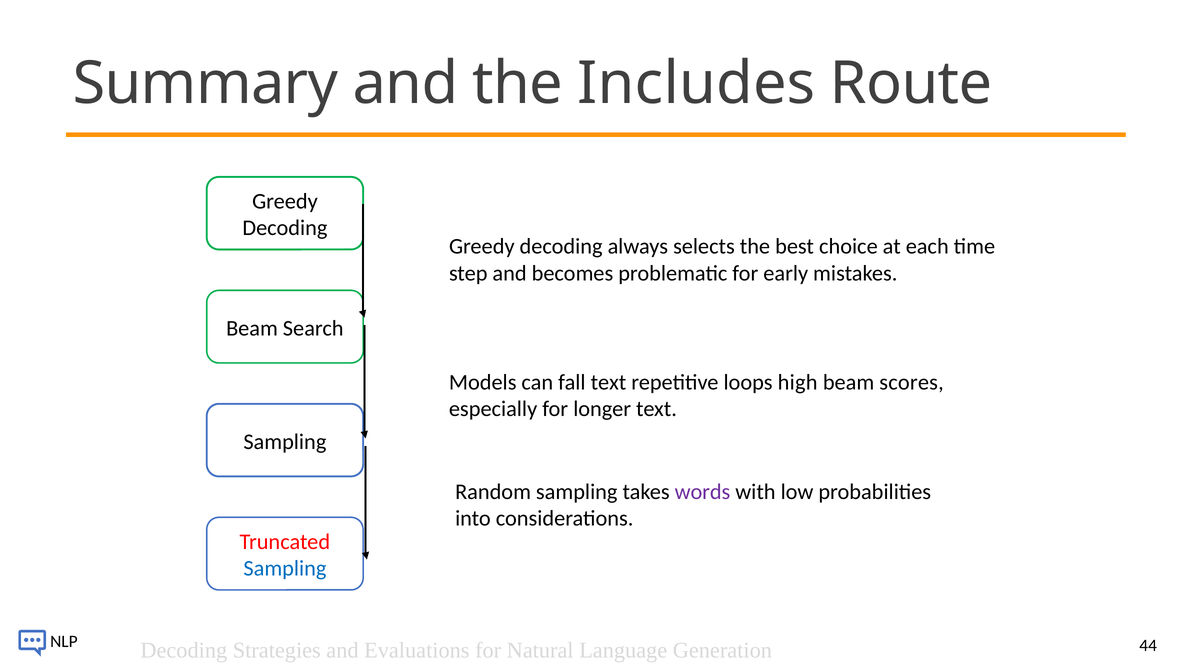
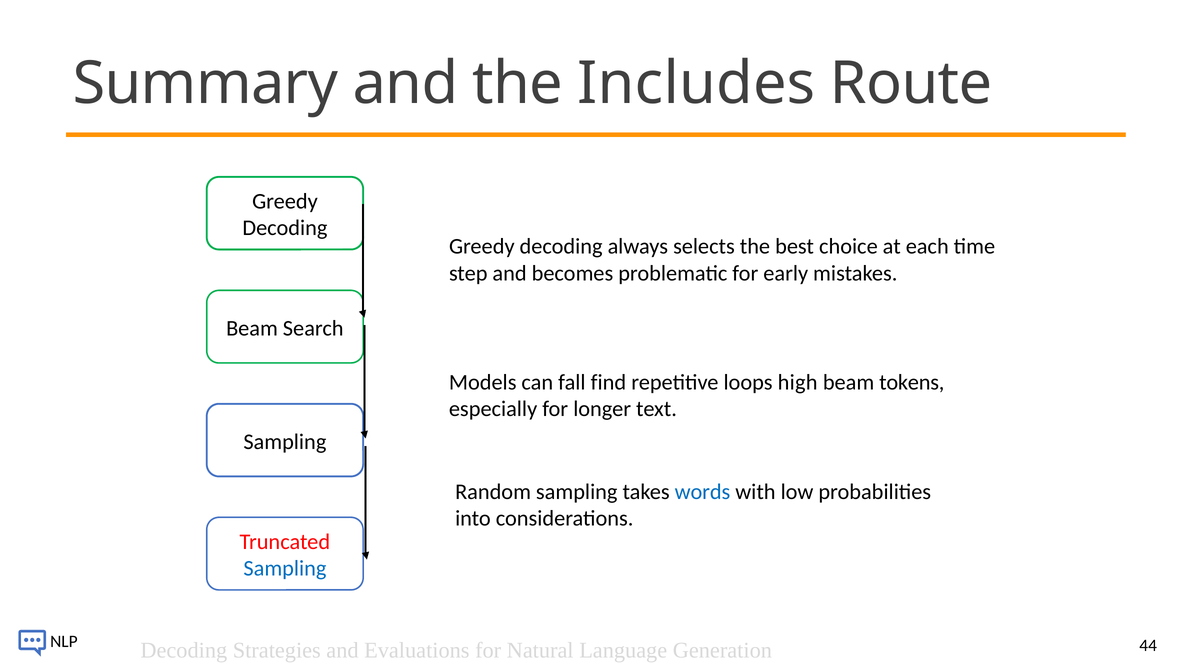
fall text: text -> find
scores: scores -> tokens
words colour: purple -> blue
